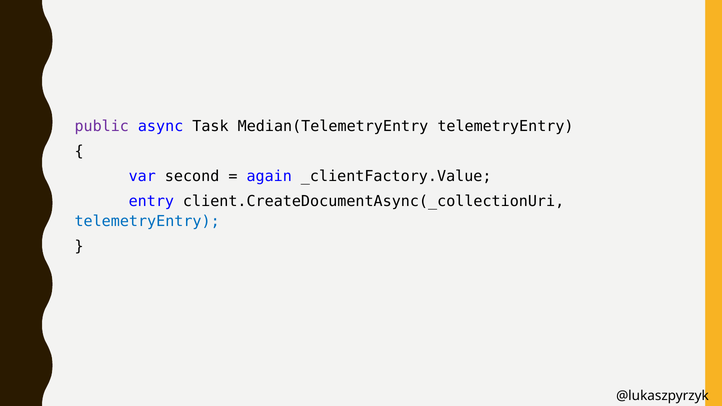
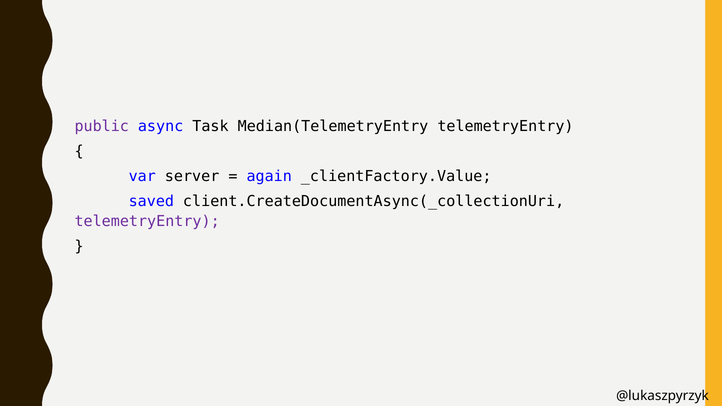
second: second -> server
entry: entry -> saved
telemetryEntry at (147, 221) colour: blue -> purple
